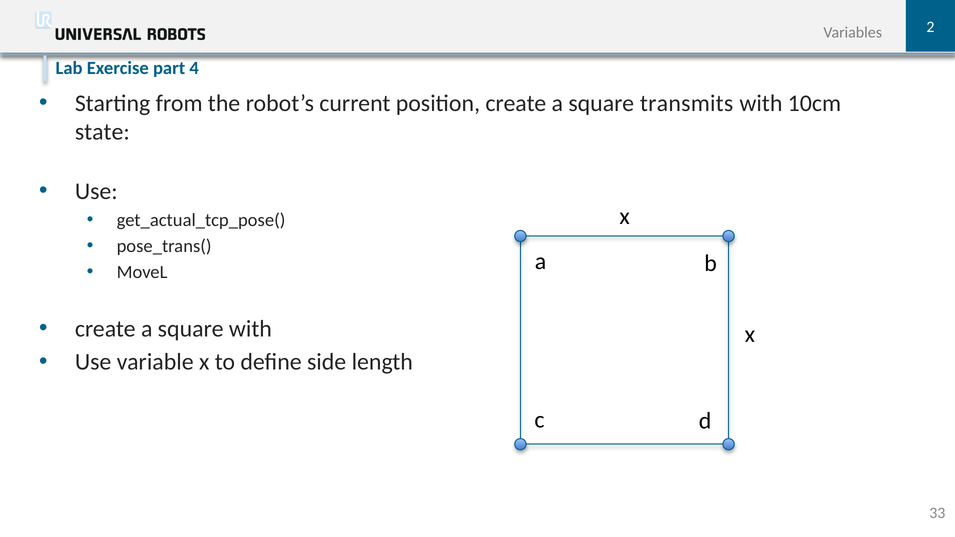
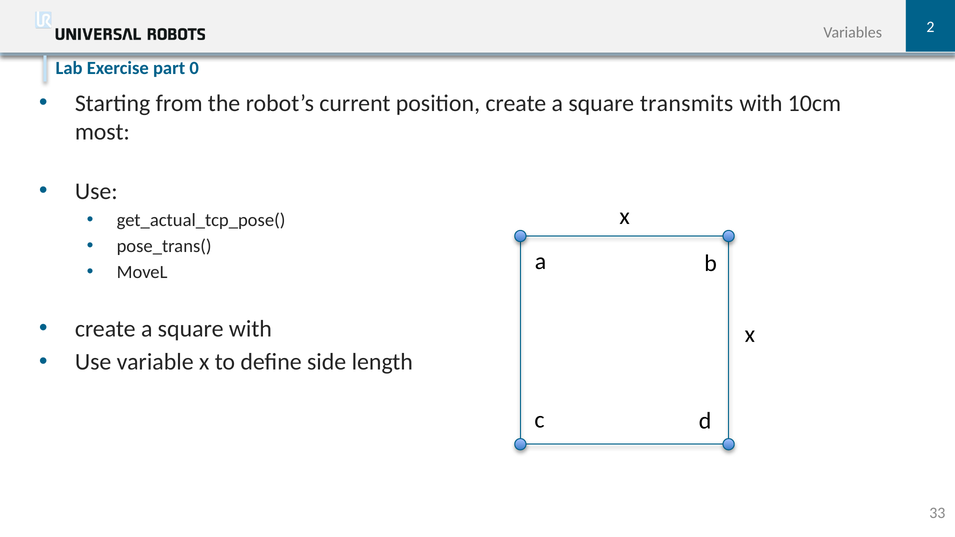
4: 4 -> 0
state: state -> most
